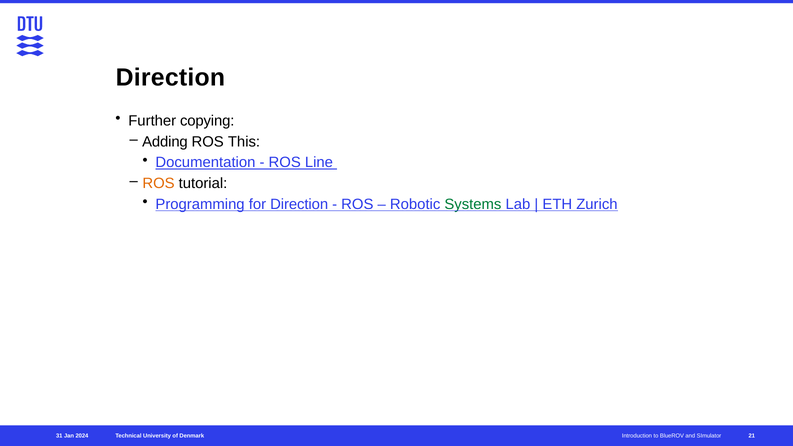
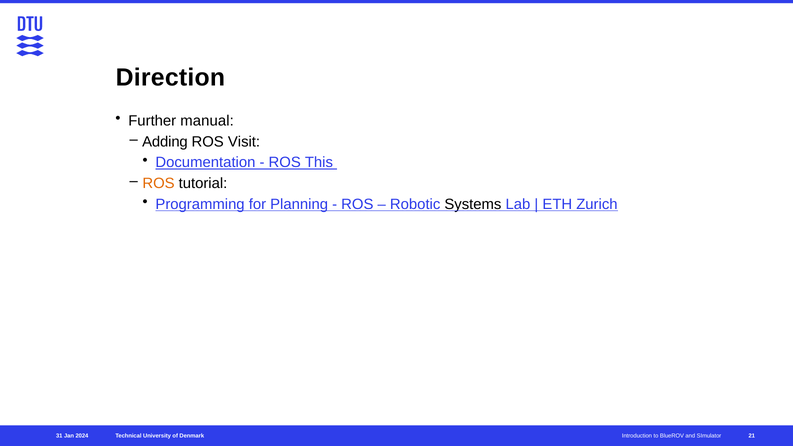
copying: copying -> manual
This: This -> Visit
Line: Line -> This
for Direction: Direction -> Planning
Systems colour: green -> black
